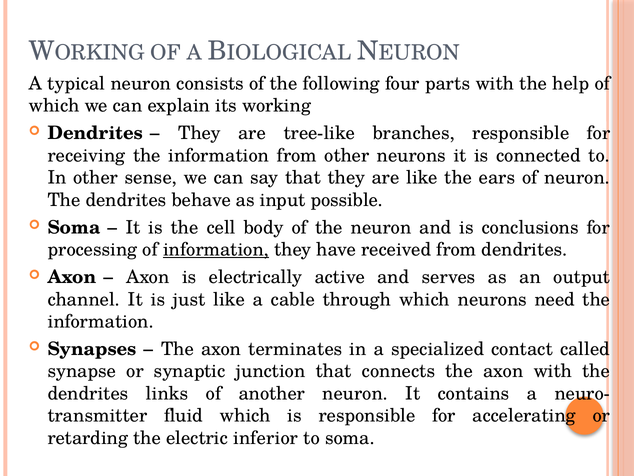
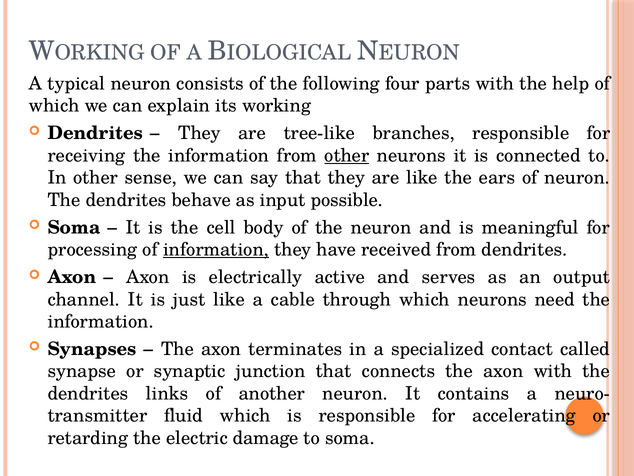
other at (347, 155) underline: none -> present
conclusions: conclusions -> meaningful
inferior: inferior -> damage
